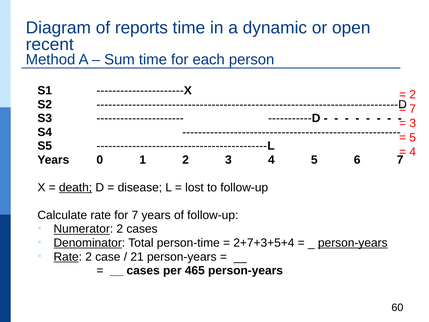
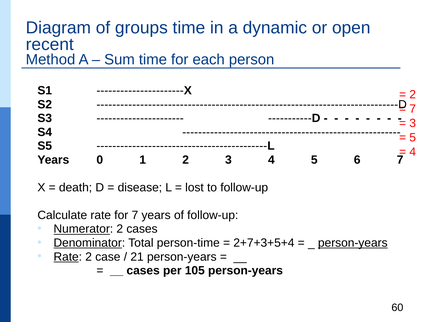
reports: reports -> groups
death underline: present -> none
465: 465 -> 105
